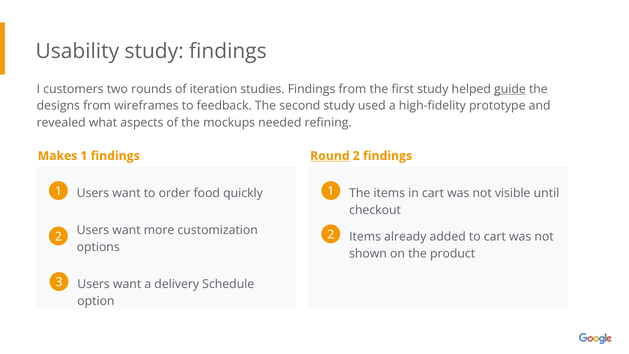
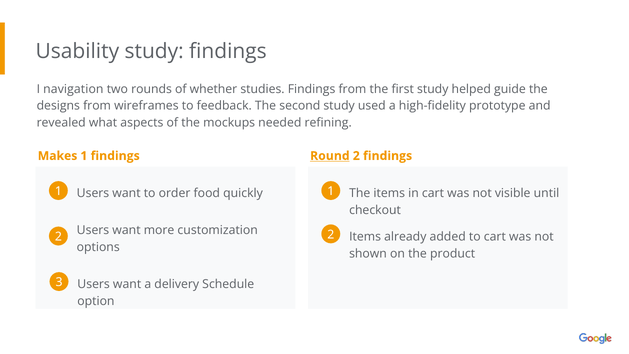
customers: customers -> navigation
iteration: iteration -> whether
guide underline: present -> none
